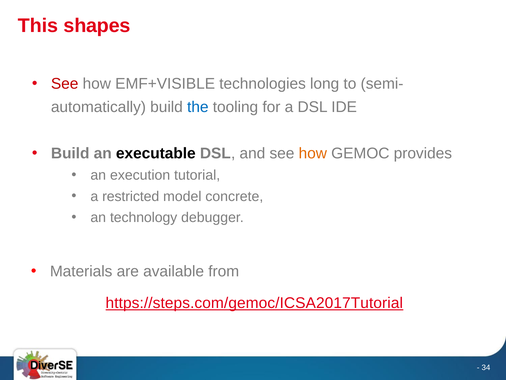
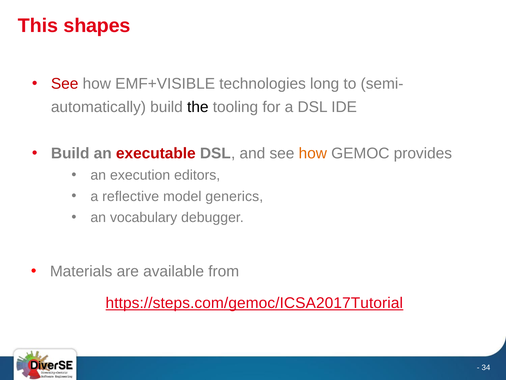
the colour: blue -> black
executable colour: black -> red
tutorial: tutorial -> editors
restricted: restricted -> reflective
concrete: concrete -> generics
technology: technology -> vocabulary
